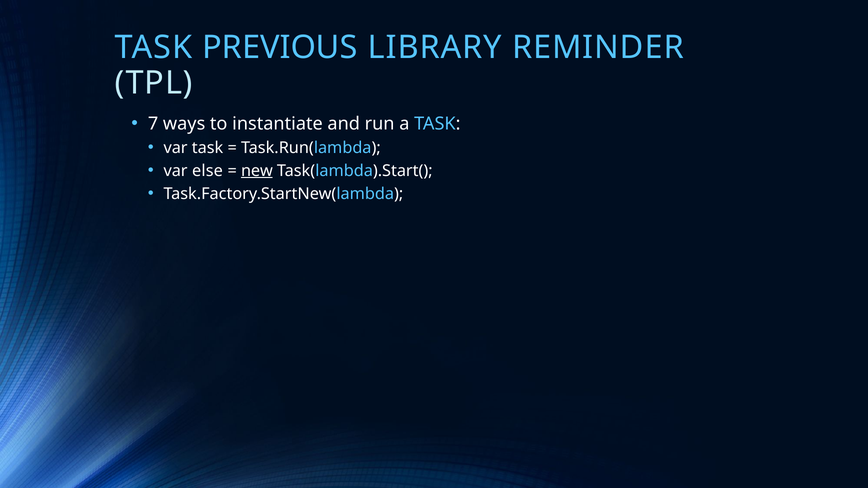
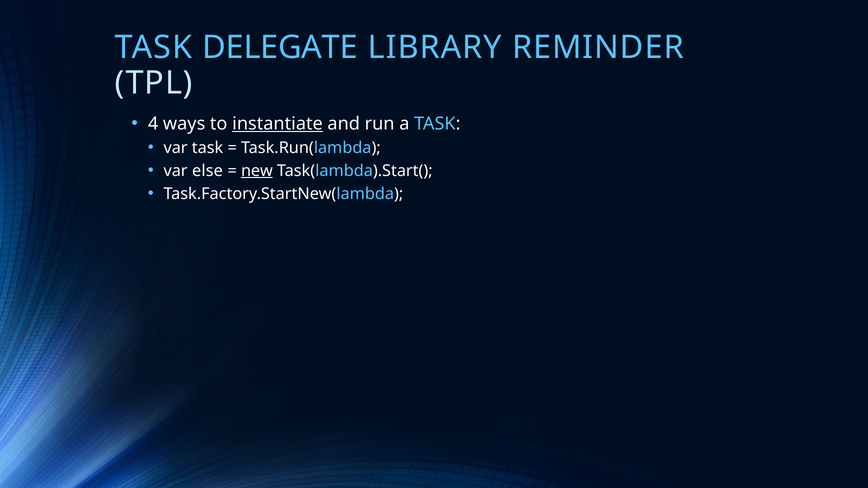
PREVIOUS: PREVIOUS -> DELEGATE
7: 7 -> 4
instantiate underline: none -> present
